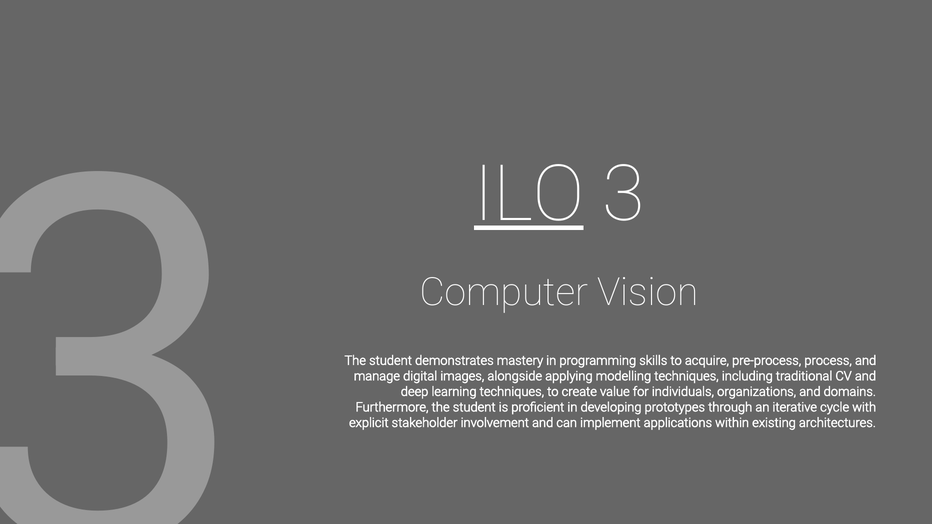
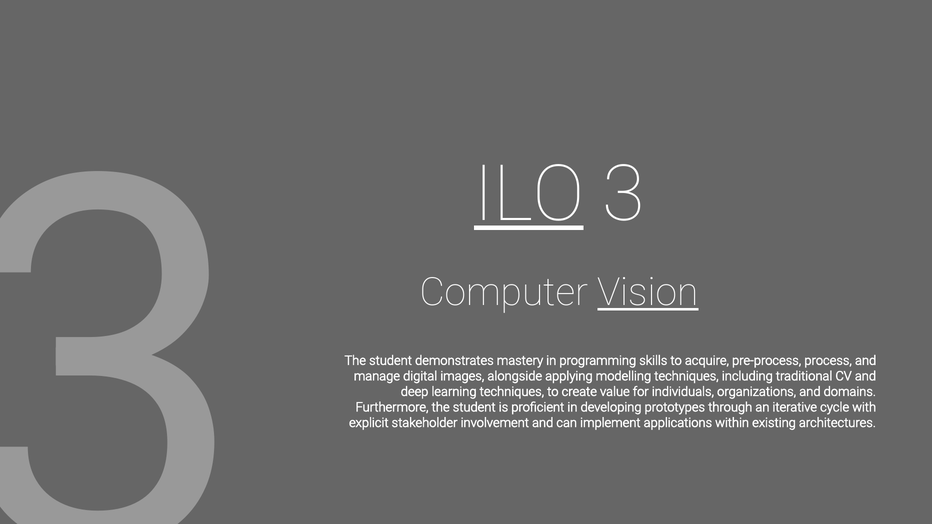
Vision underline: none -> present
